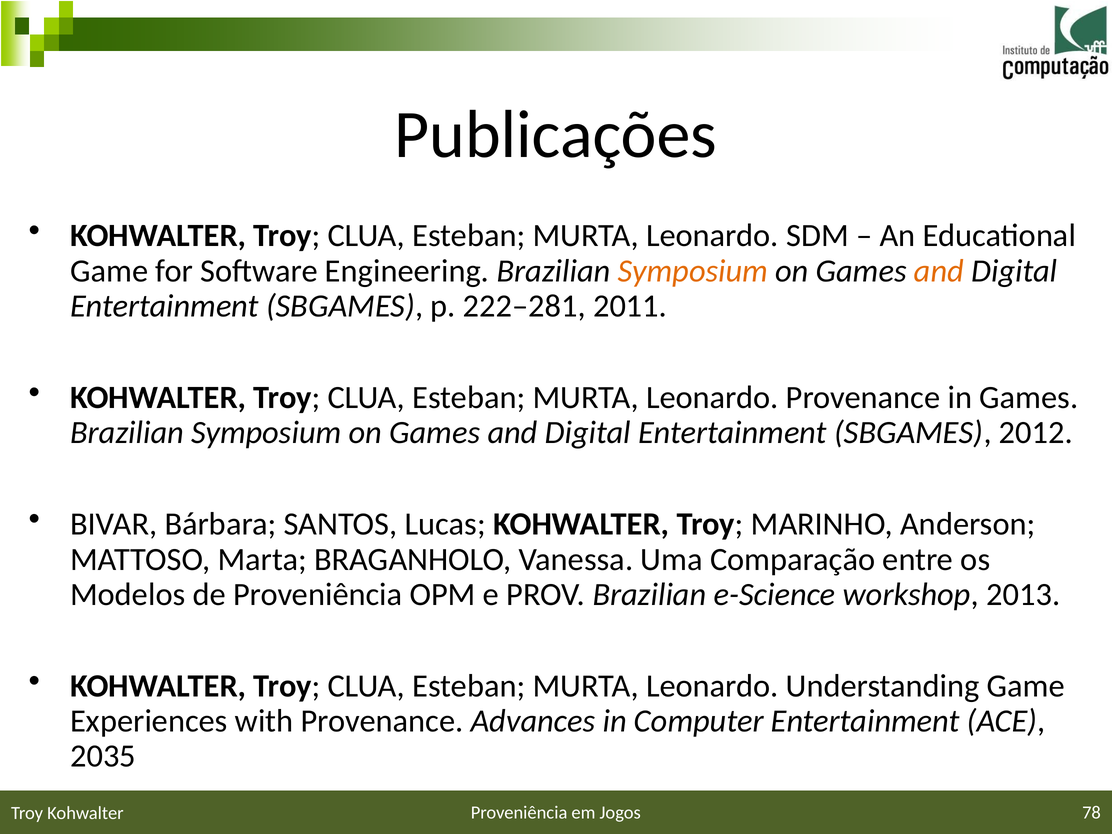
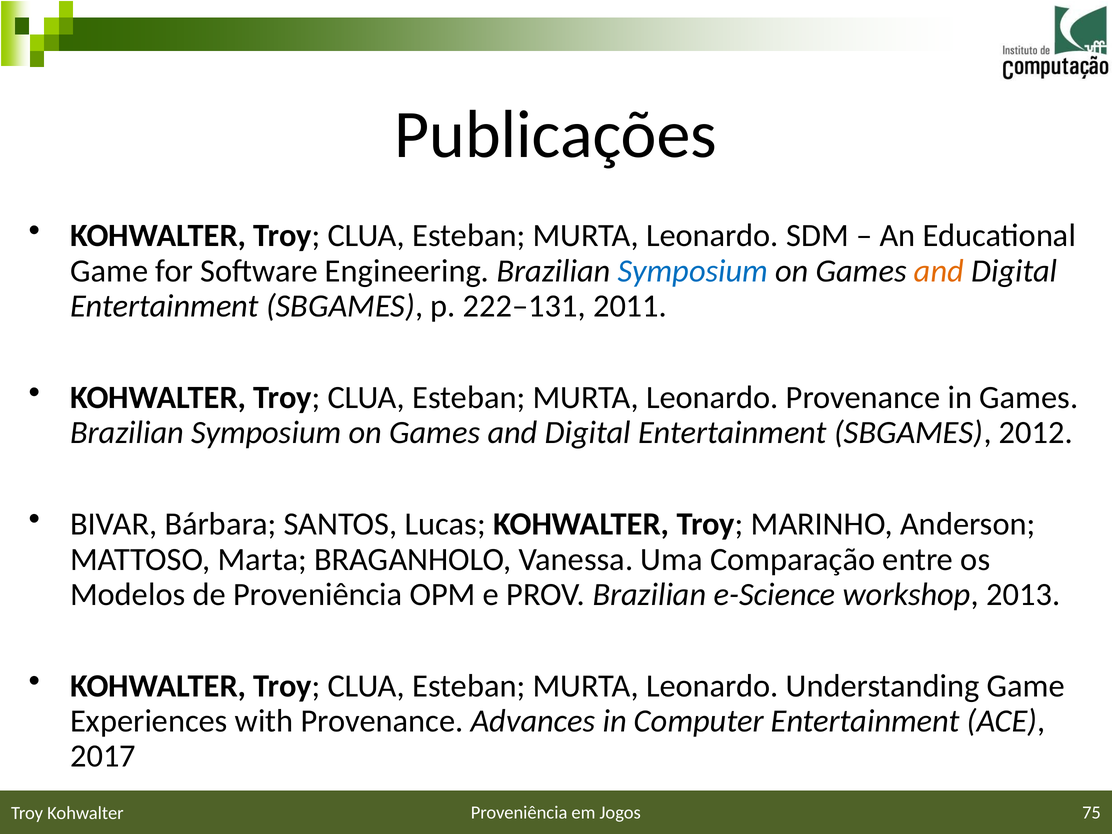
Symposium at (693, 271) colour: orange -> blue
222–281: 222–281 -> 222–131
2035: 2035 -> 2017
78: 78 -> 75
